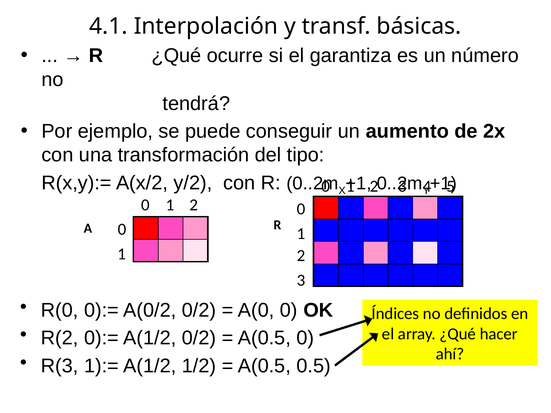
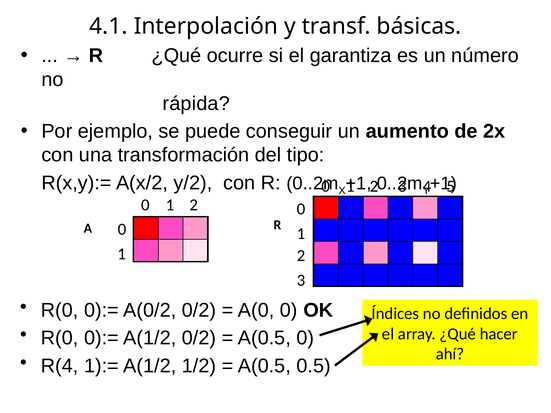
tendrá: tendrá -> rápida
R(2 at (60, 338): R(2 -> R(0
R(3: R(3 -> R(4
